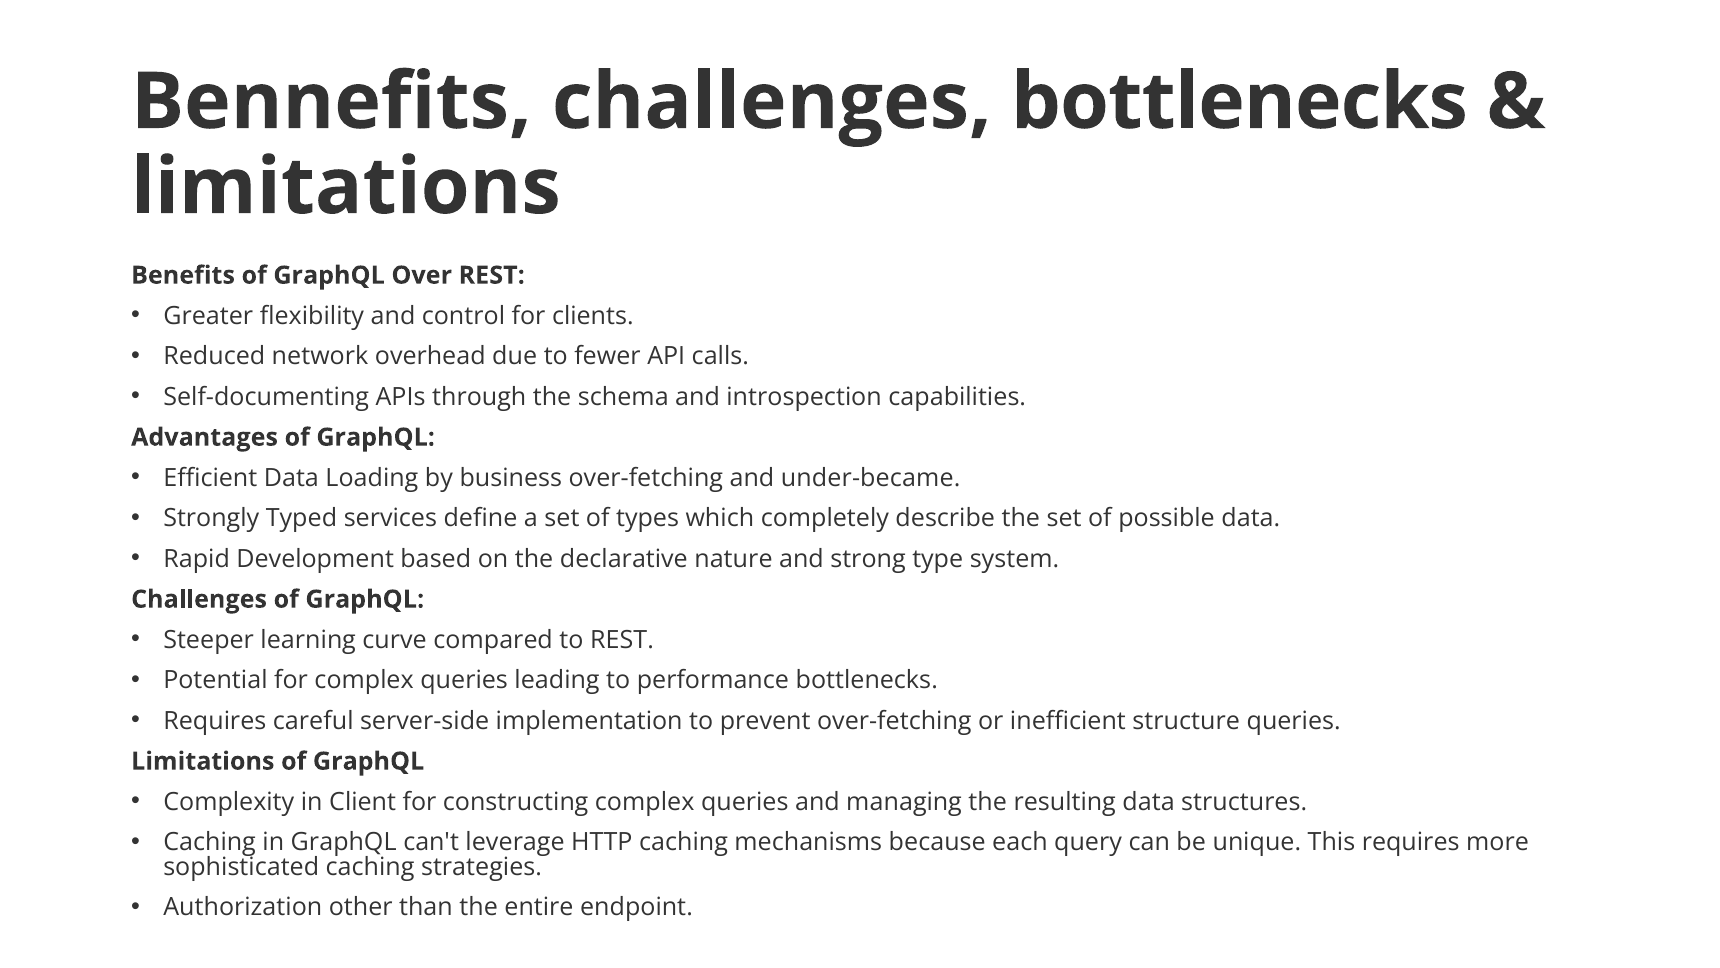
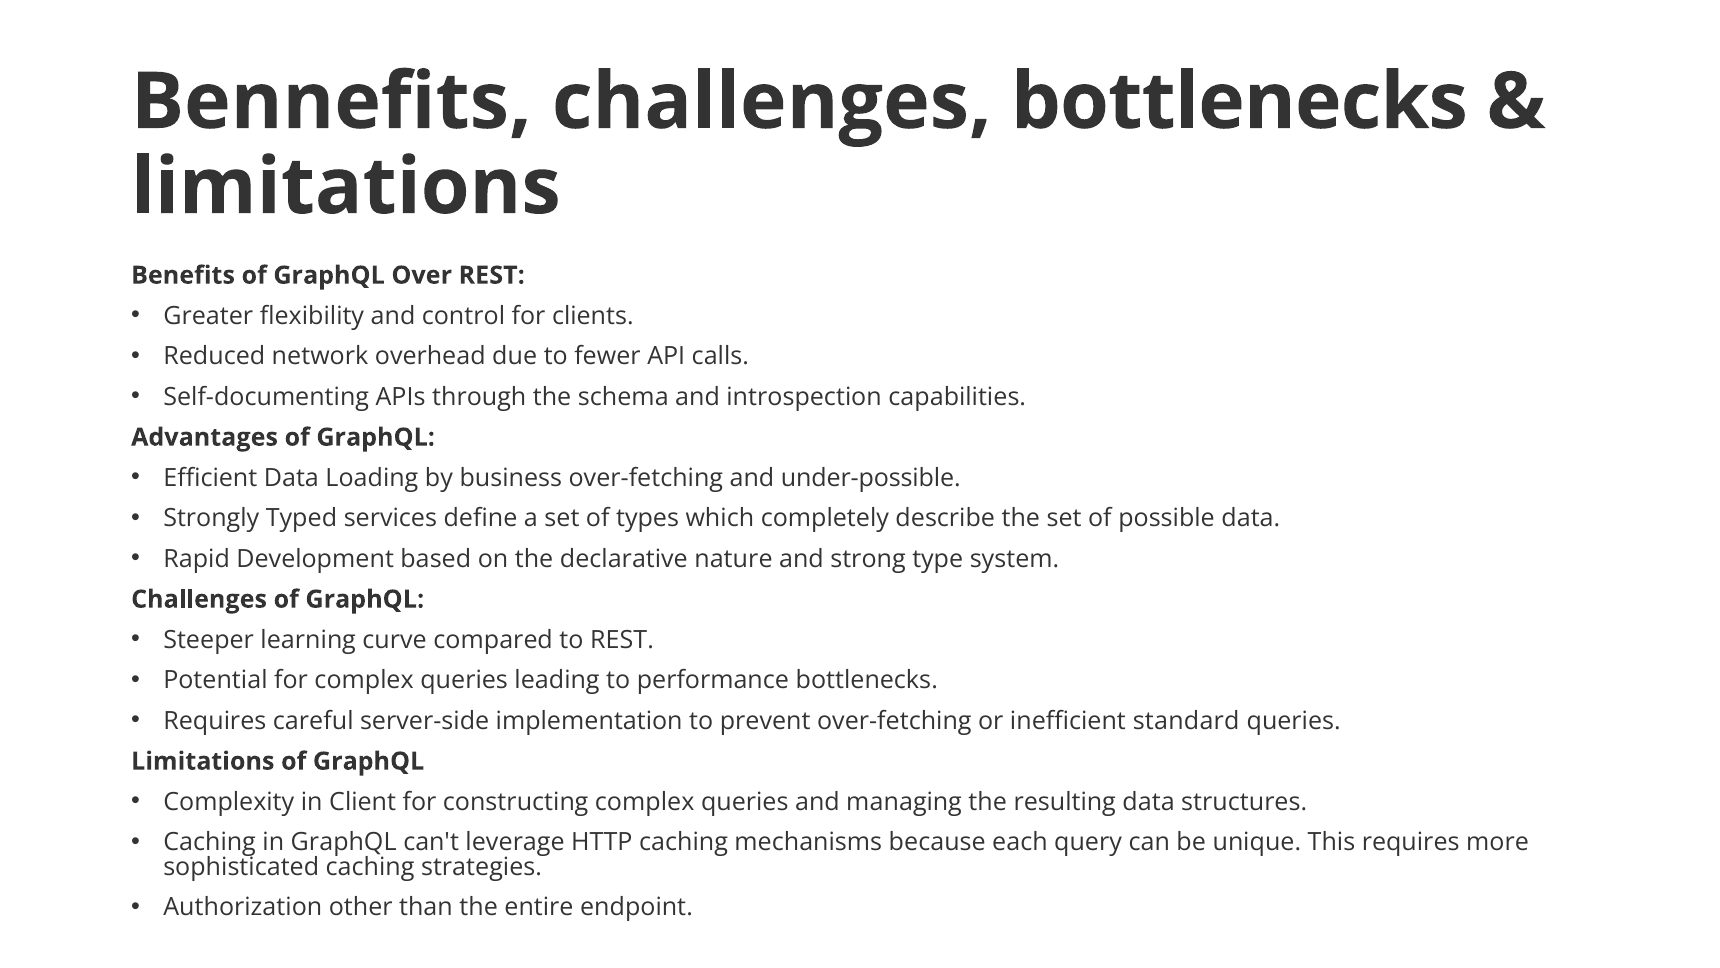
under-became: under-became -> under-possible
structure: structure -> standard
